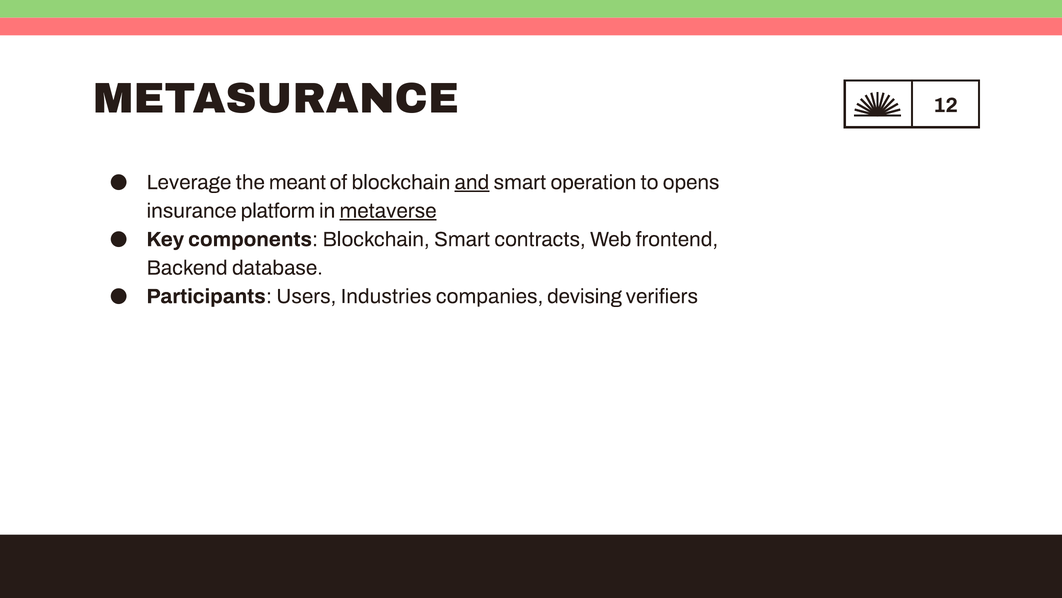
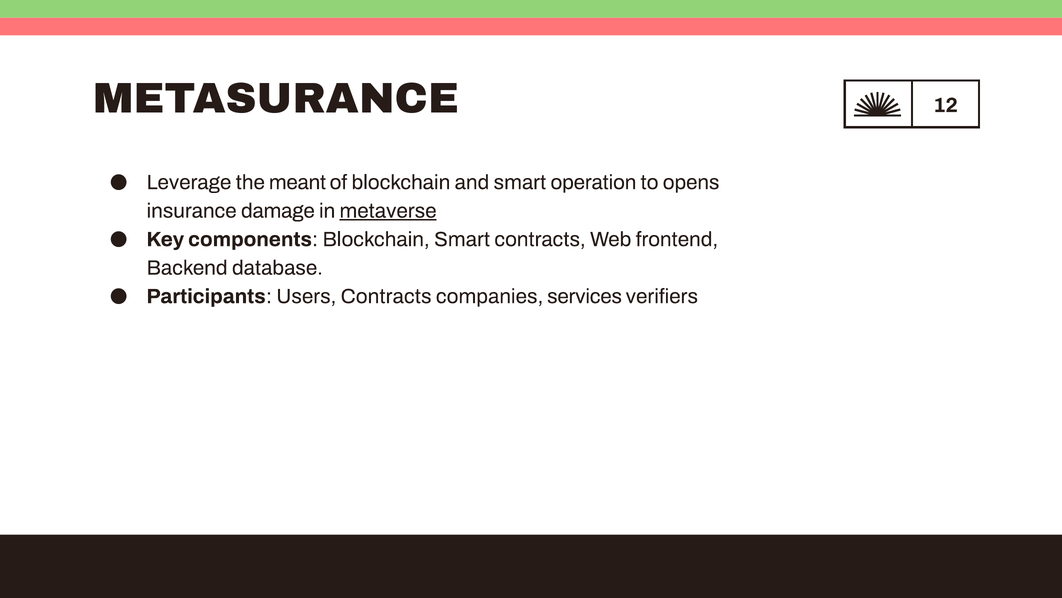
and underline: present -> none
platform: platform -> damage
Users Industries: Industries -> Contracts
devising: devising -> services
